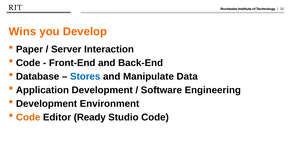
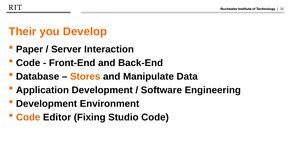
Wins: Wins -> Their
Stores colour: blue -> orange
Ready: Ready -> Fixing
